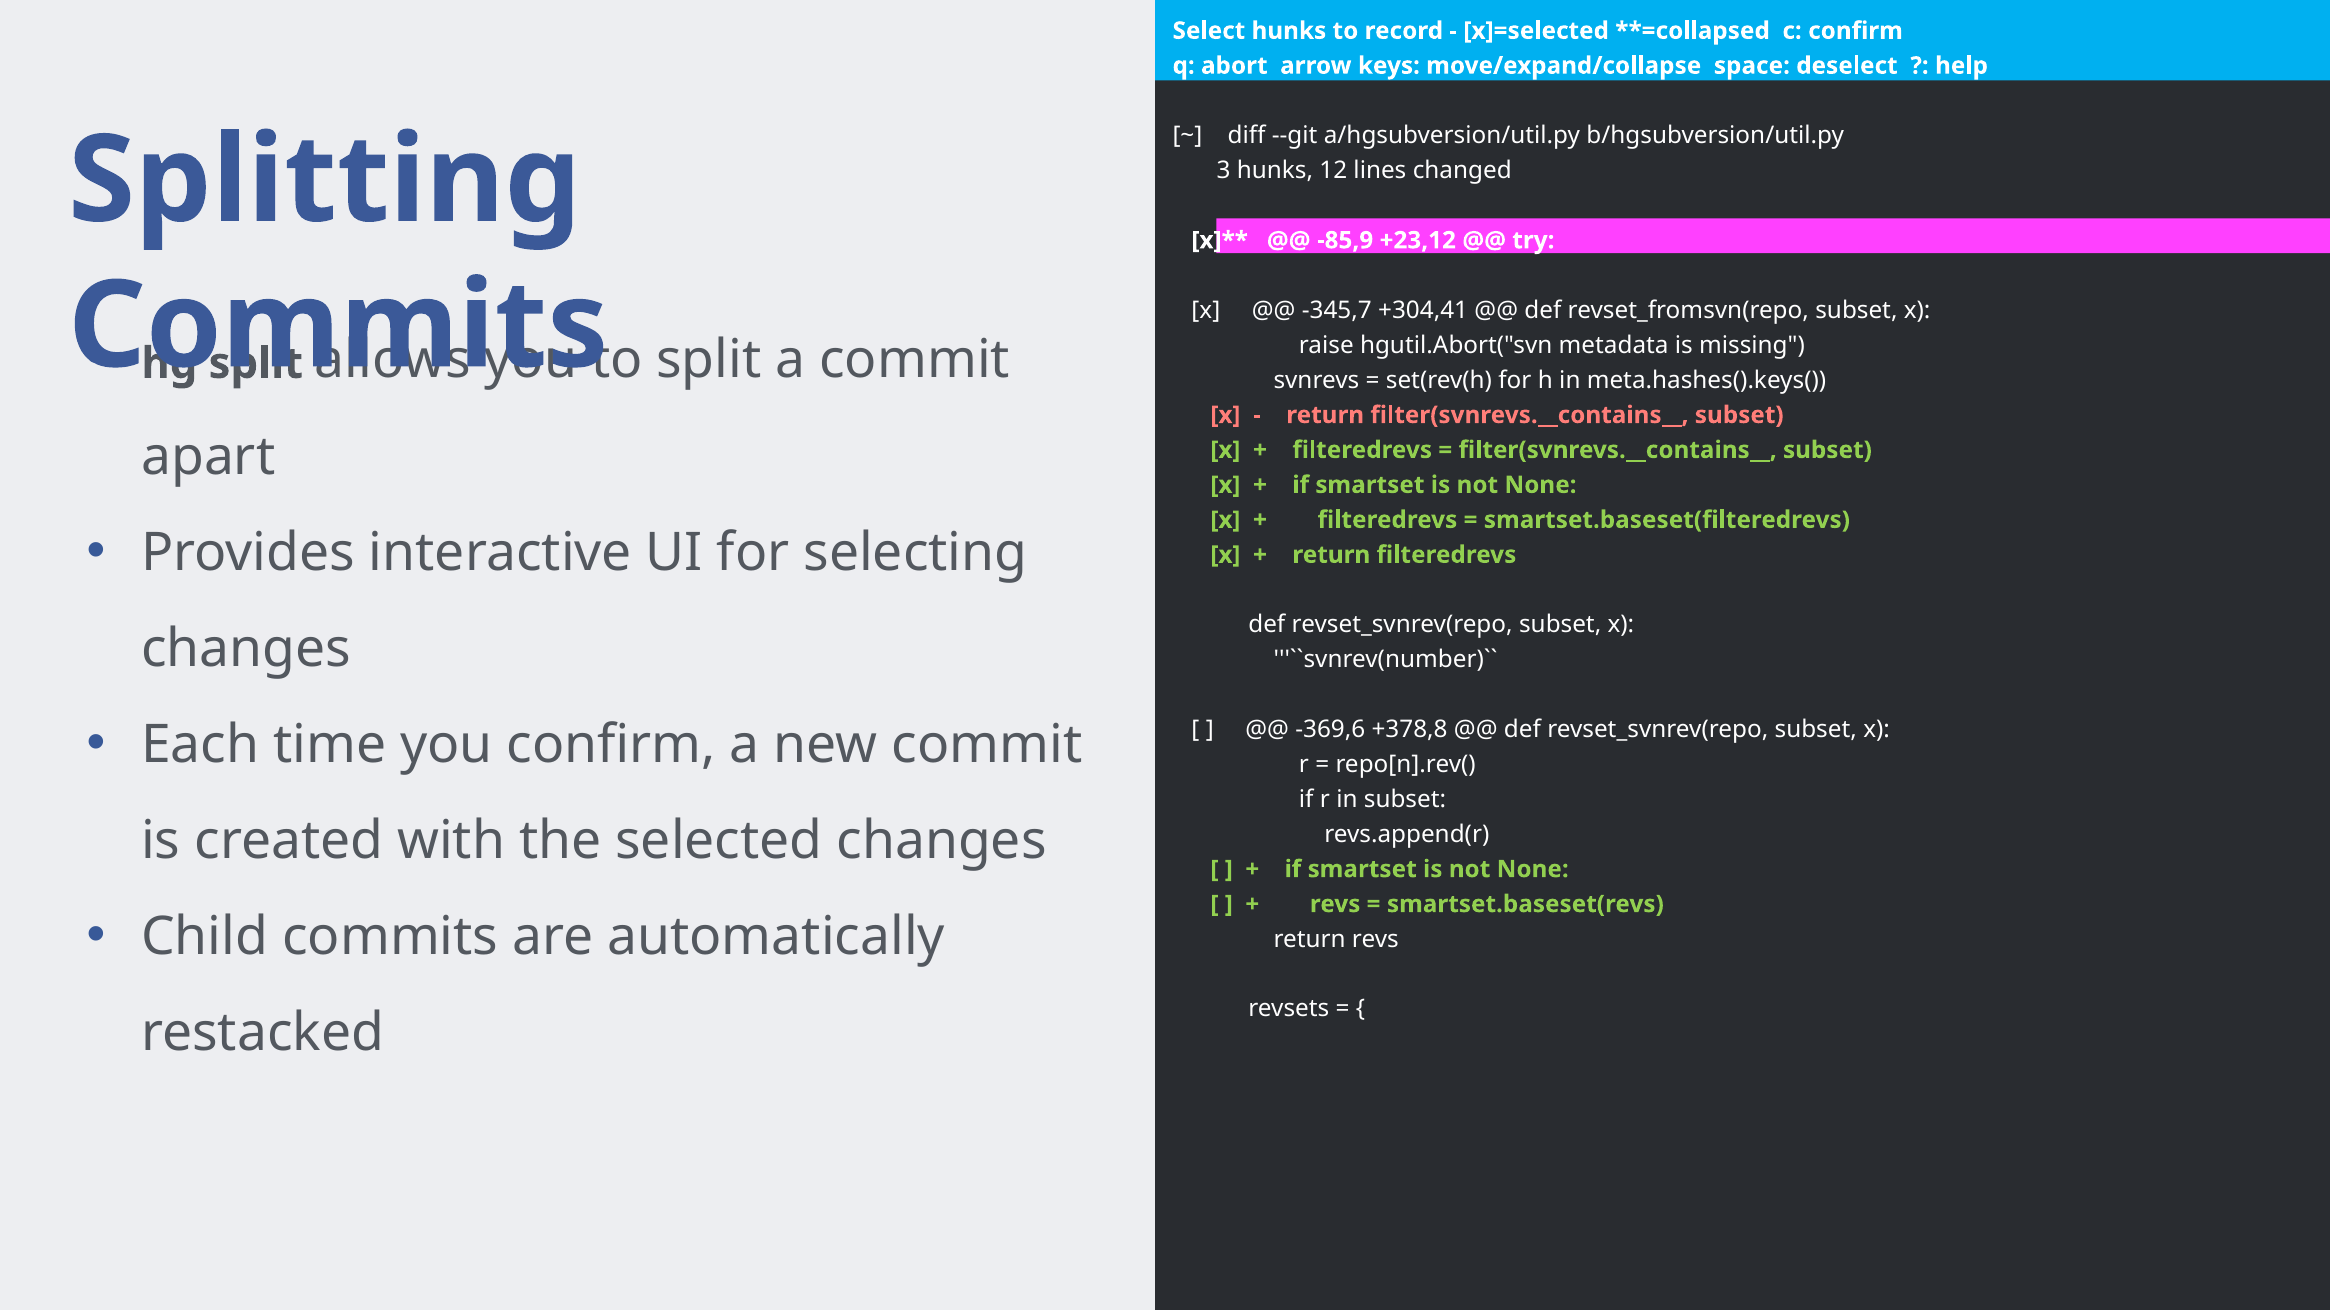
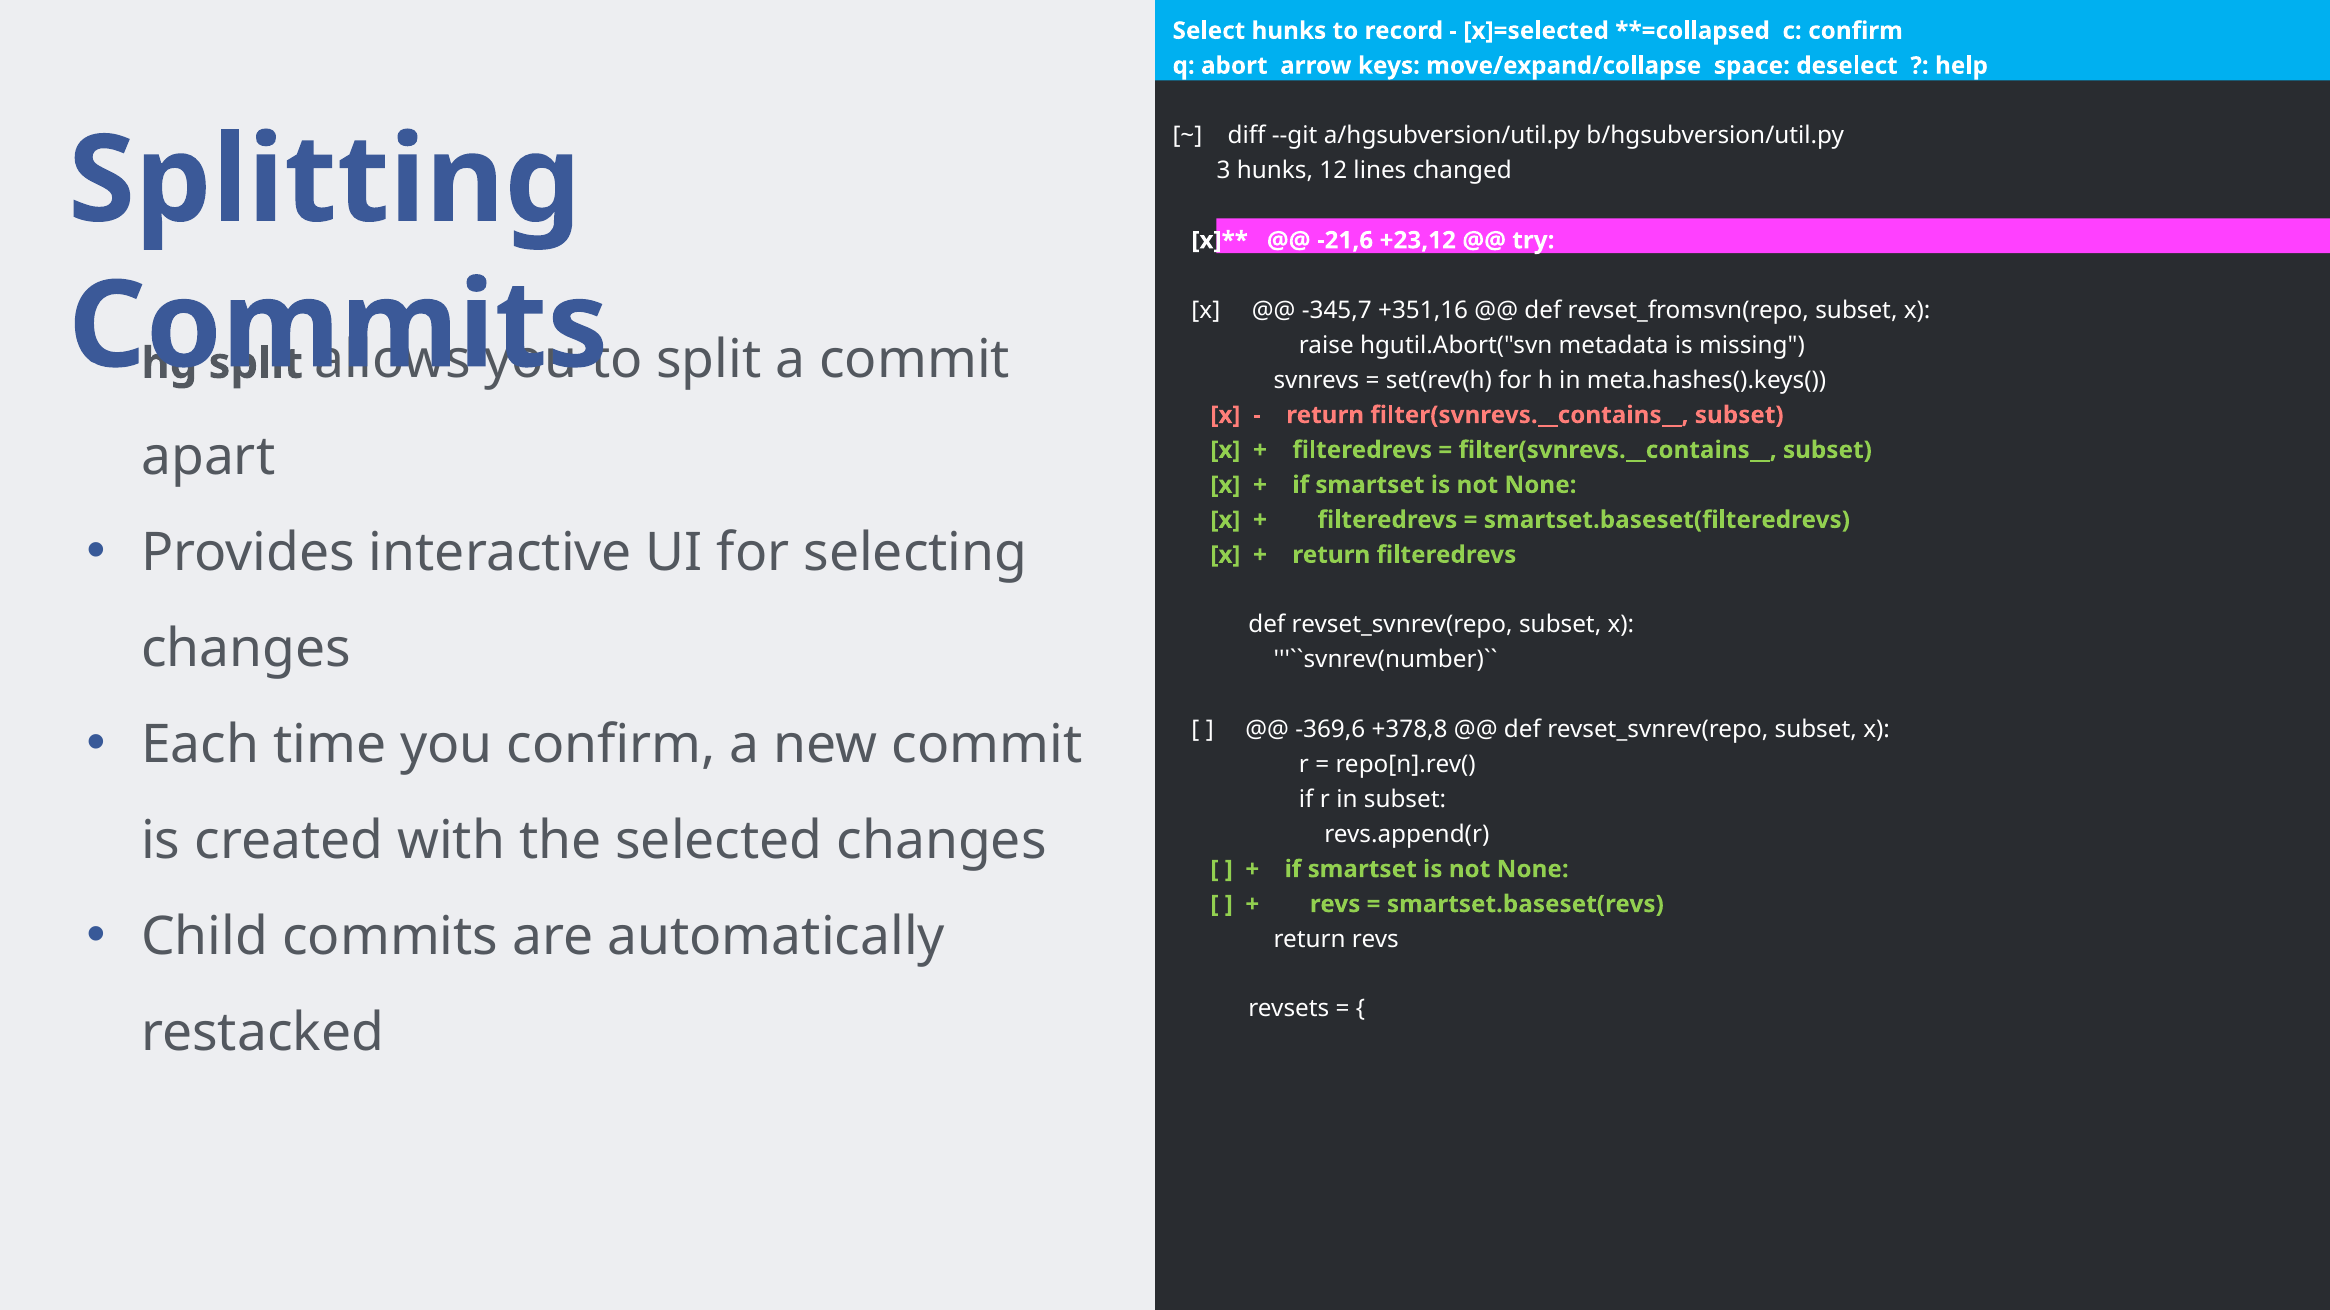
-85,9: -85,9 -> -21,6
+304,41: +304,41 -> +351,16
